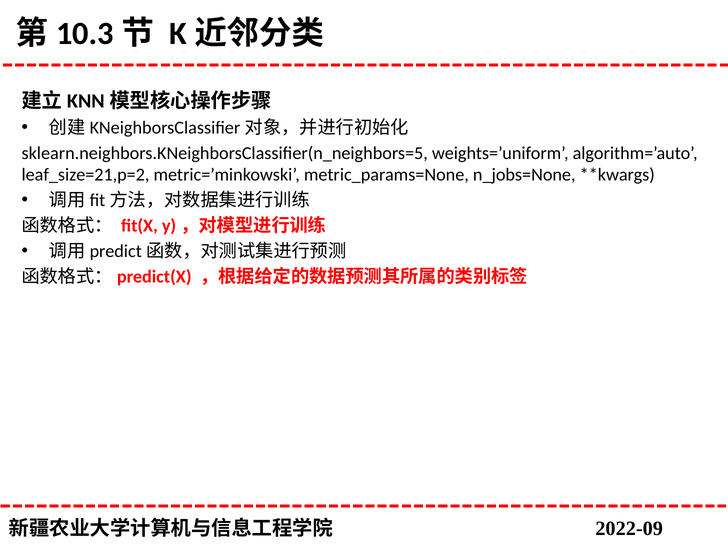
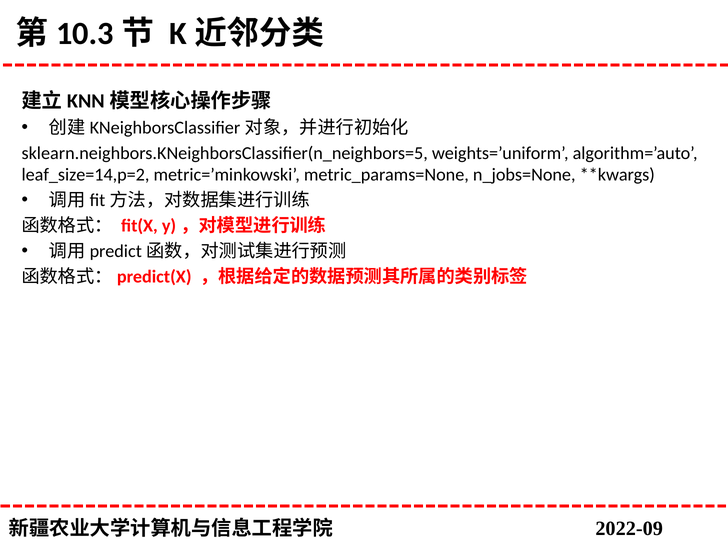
leaf_size=21,p=2: leaf_size=21,p=2 -> leaf_size=14,p=2
